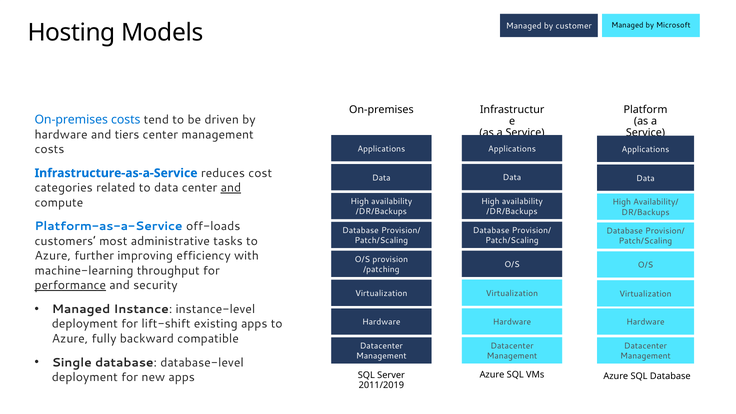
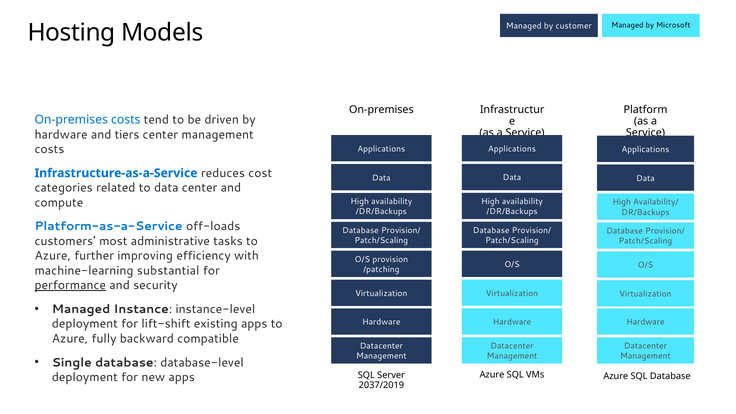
and at (231, 188) underline: present -> none
throughput: throughput -> substantial
2011/2019: 2011/2019 -> 2037/2019
